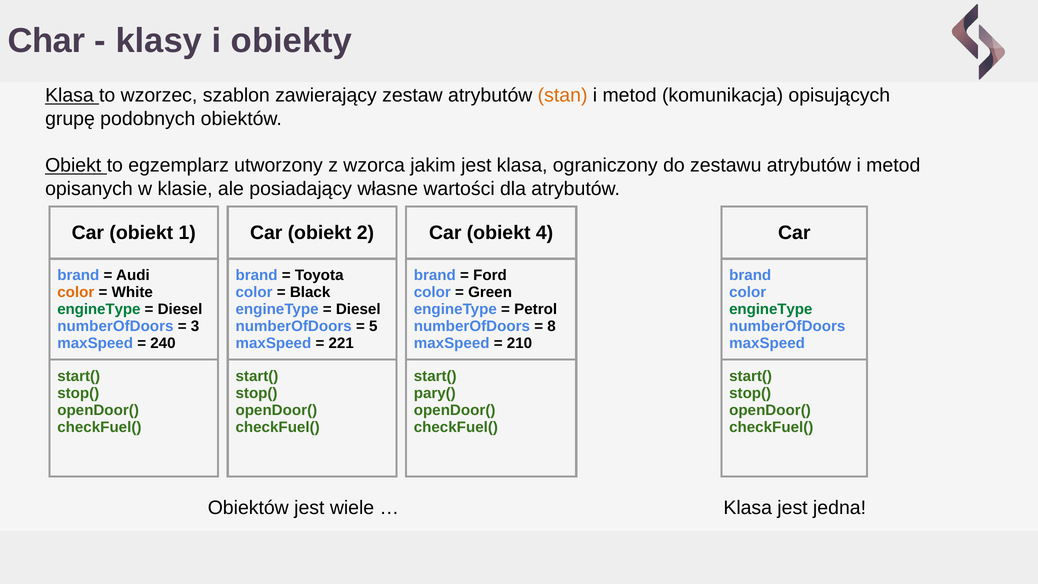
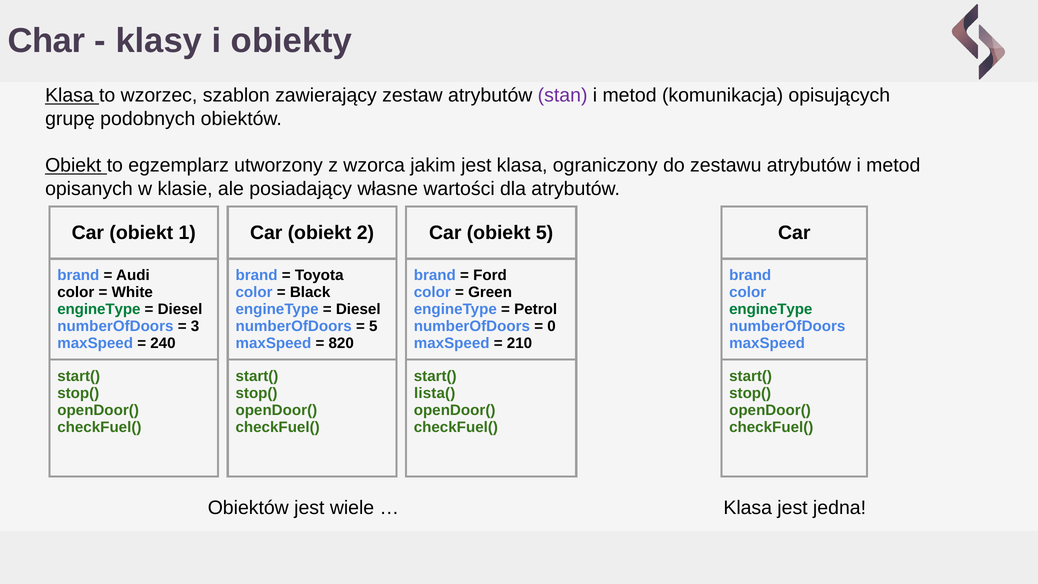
stan colour: orange -> purple
obiekt 4: 4 -> 5
color at (76, 292) colour: orange -> black
8: 8 -> 0
221: 221 -> 820
pary(: pary( -> lista(
